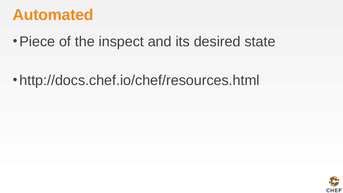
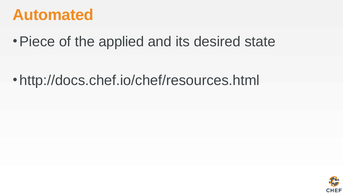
inspect: inspect -> applied
